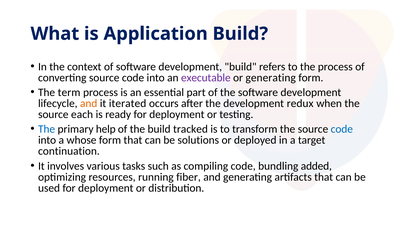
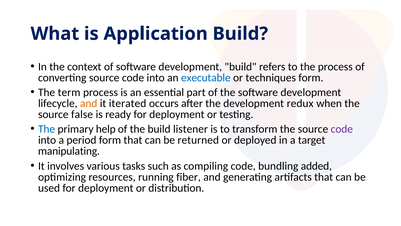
executable colour: purple -> blue
or generating: generating -> techniques
each: each -> false
tracked: tracked -> listener
code at (342, 129) colour: blue -> purple
whose: whose -> period
solutions: solutions -> returned
continuation: continuation -> manipulating
